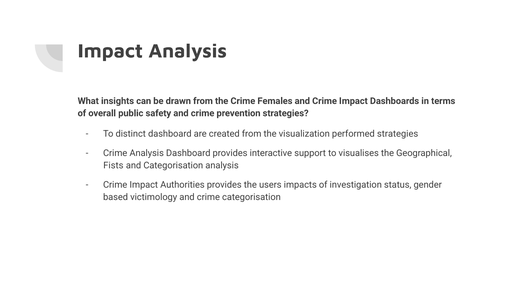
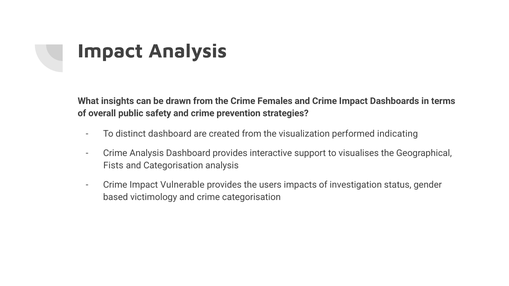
performed strategies: strategies -> indicating
Authorities: Authorities -> Vulnerable
